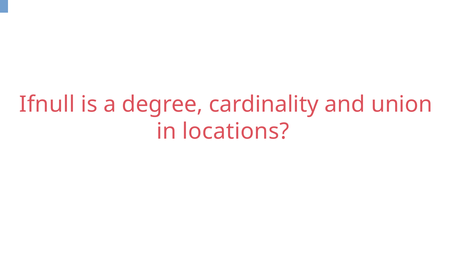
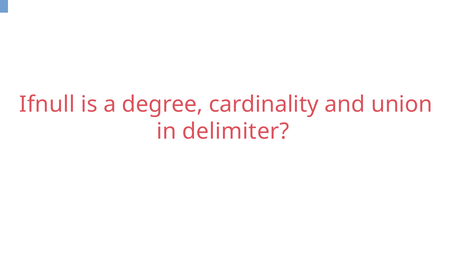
locations: locations -> delimiter
